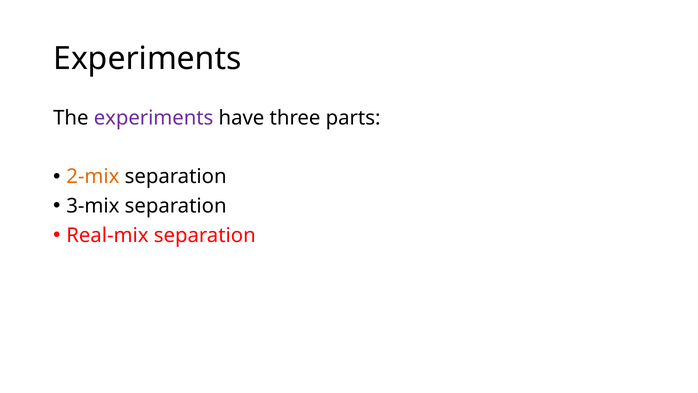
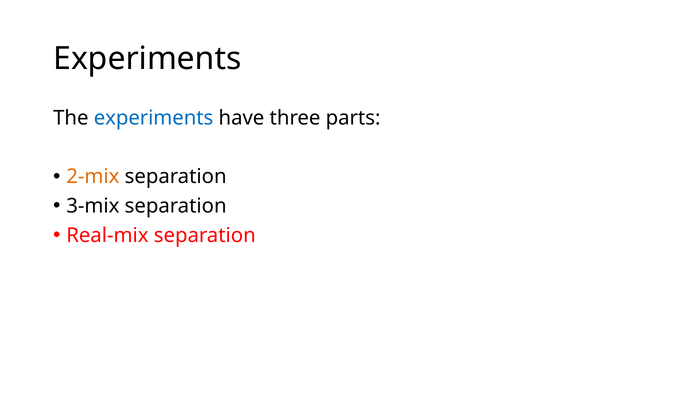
experiments at (154, 118) colour: purple -> blue
